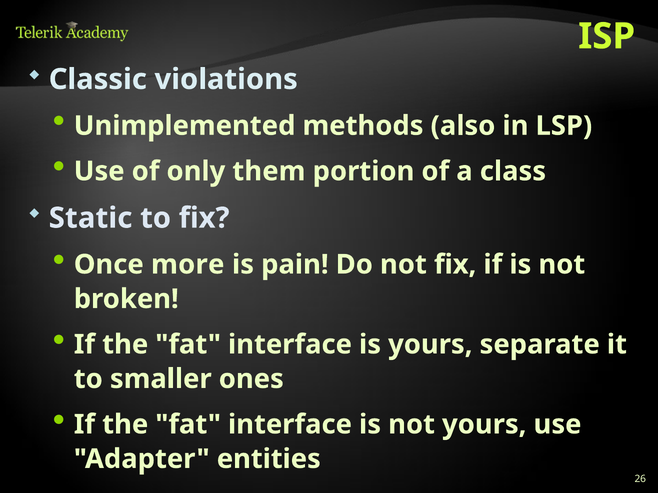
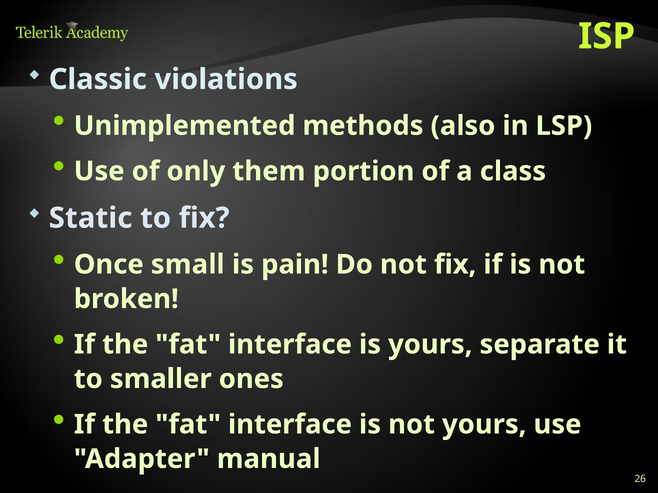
more: more -> small
entities: entities -> manual
